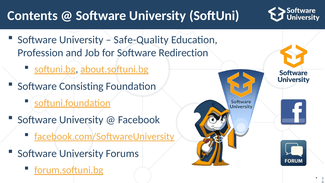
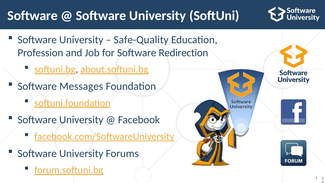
Contents at (33, 16): Contents -> Software
Consisting: Consisting -> Messages
